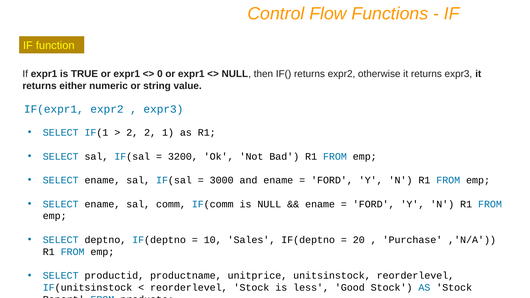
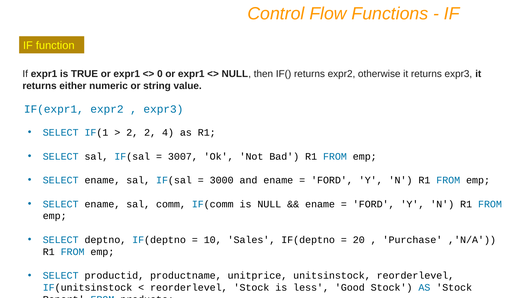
1: 1 -> 4
3200: 3200 -> 3007
